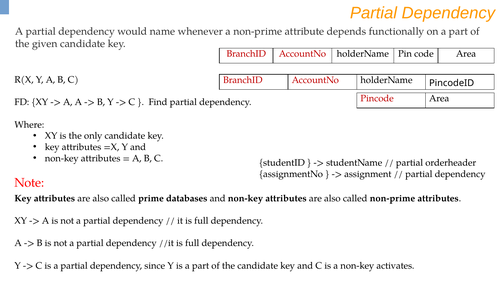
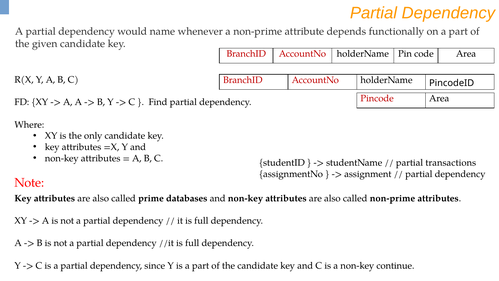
orderheader: orderheader -> transactions
activates: activates -> continue
